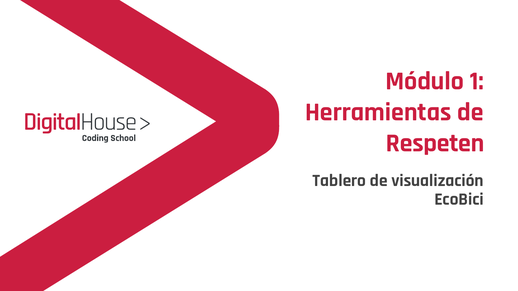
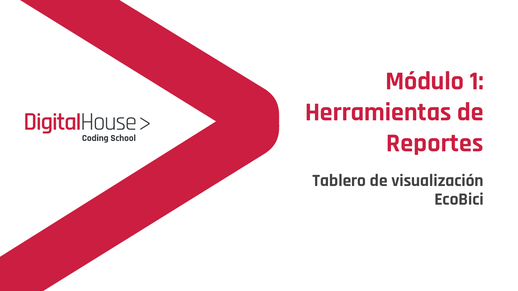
Respeten: Respeten -> Reportes
